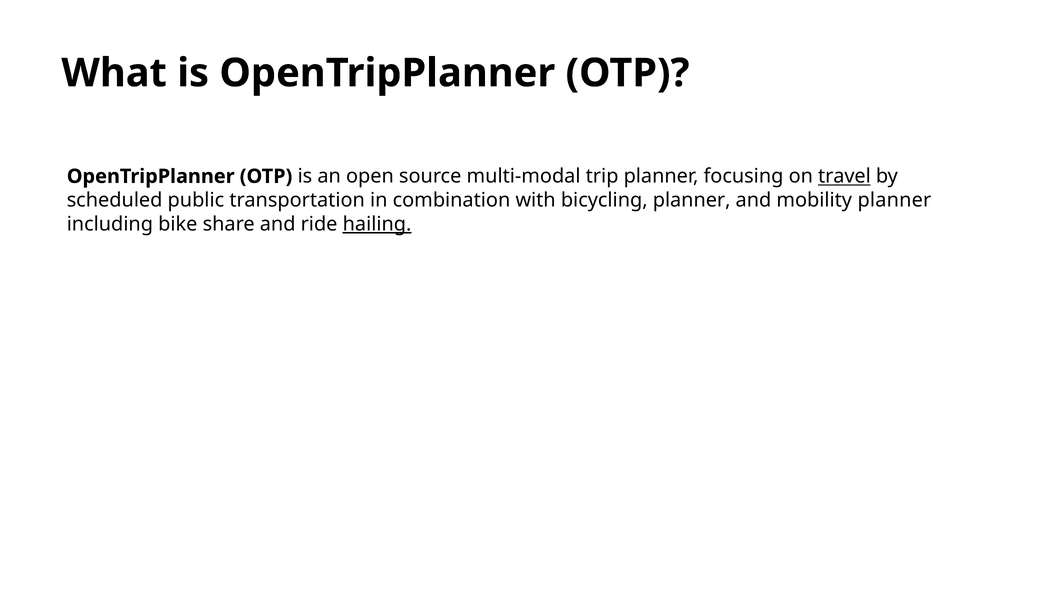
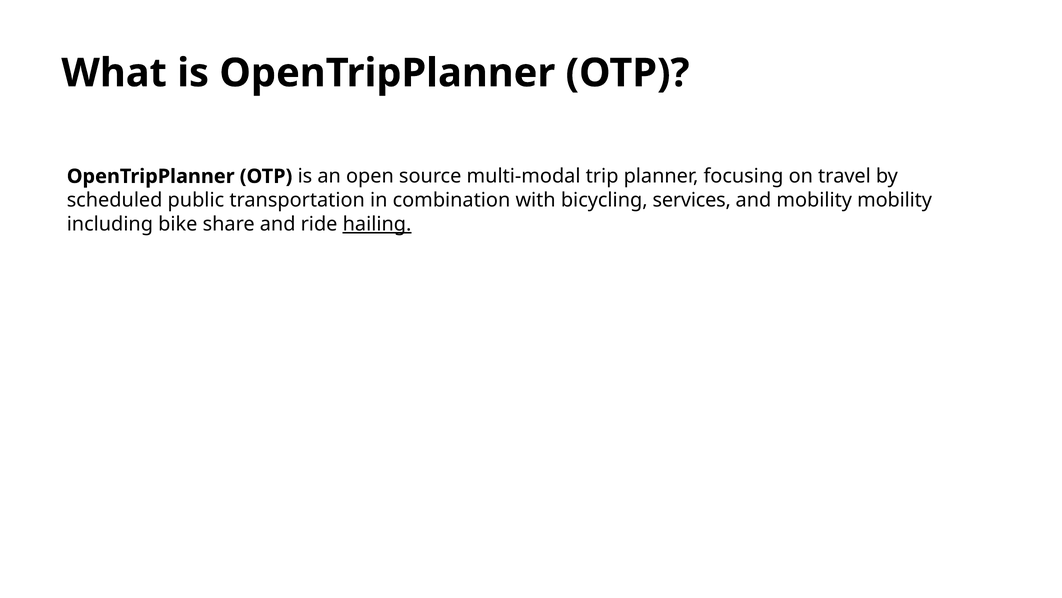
travel underline: present -> none
bicycling planner: planner -> services
mobility planner: planner -> mobility
